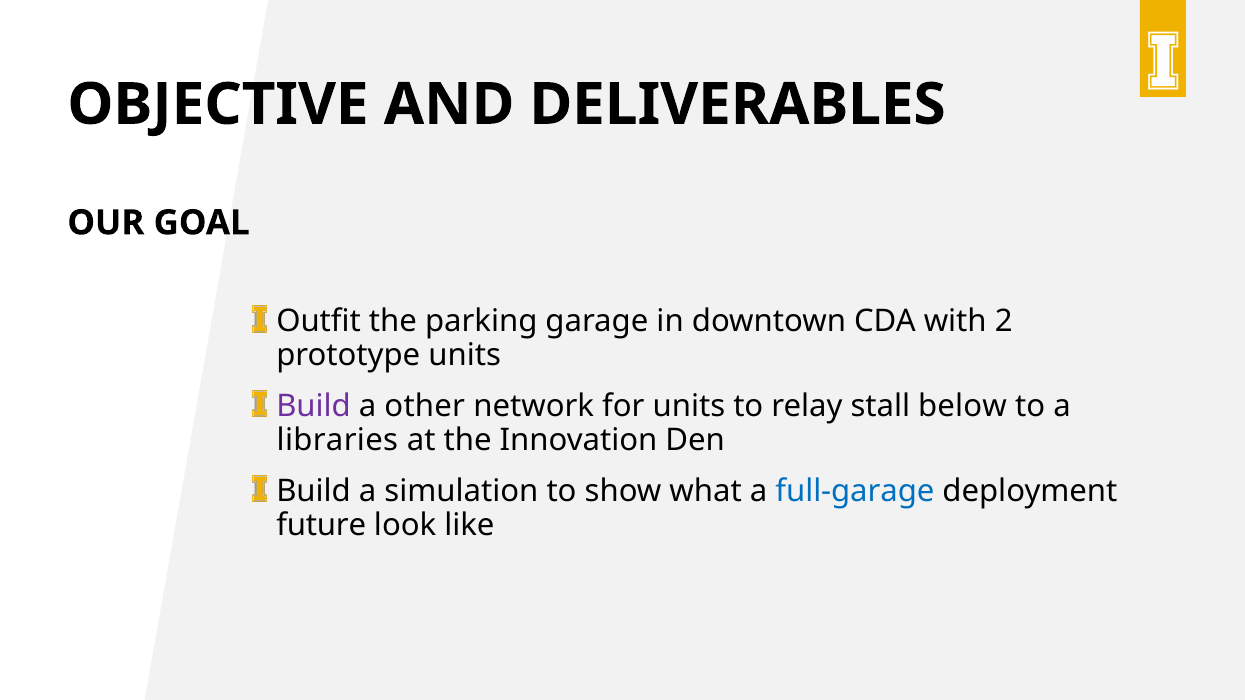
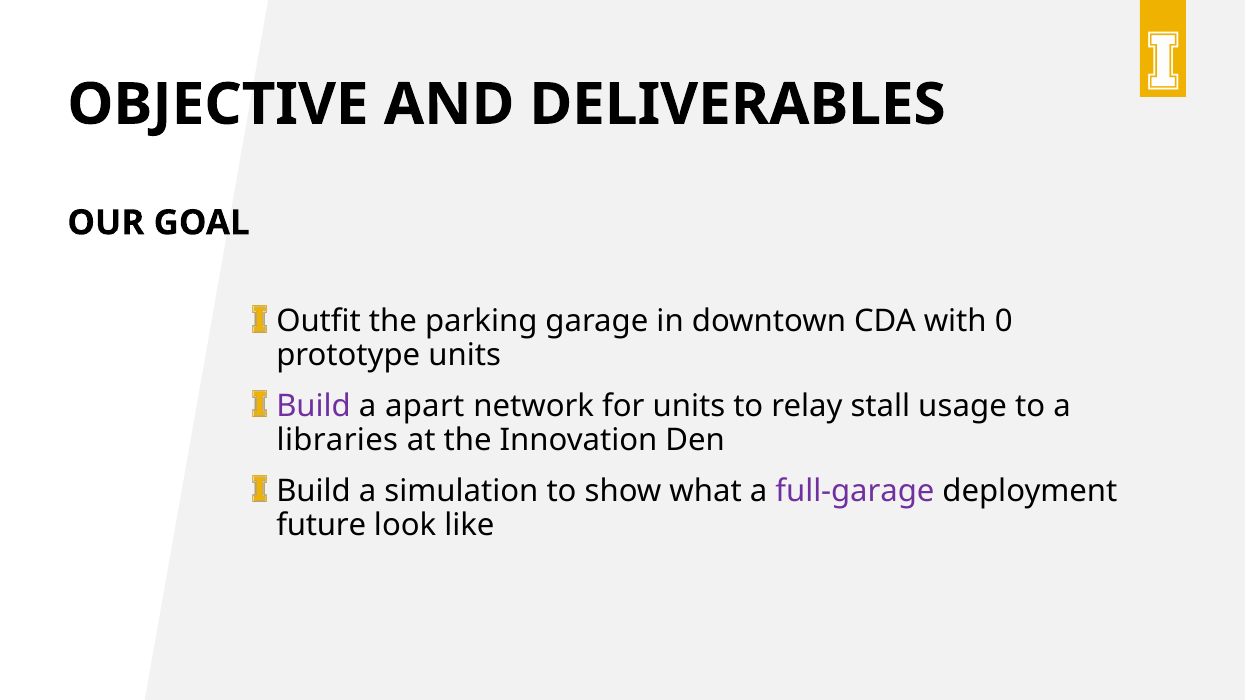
2: 2 -> 0
other: other -> apart
below: below -> usage
full-garage colour: blue -> purple
